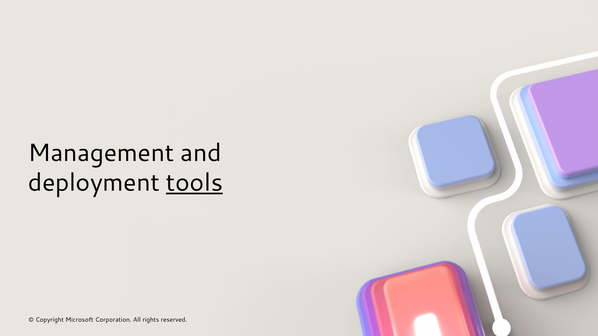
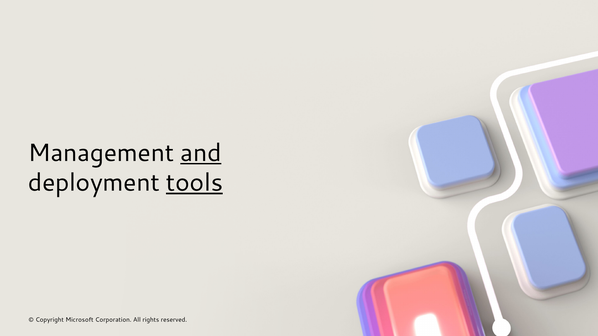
and underline: none -> present
